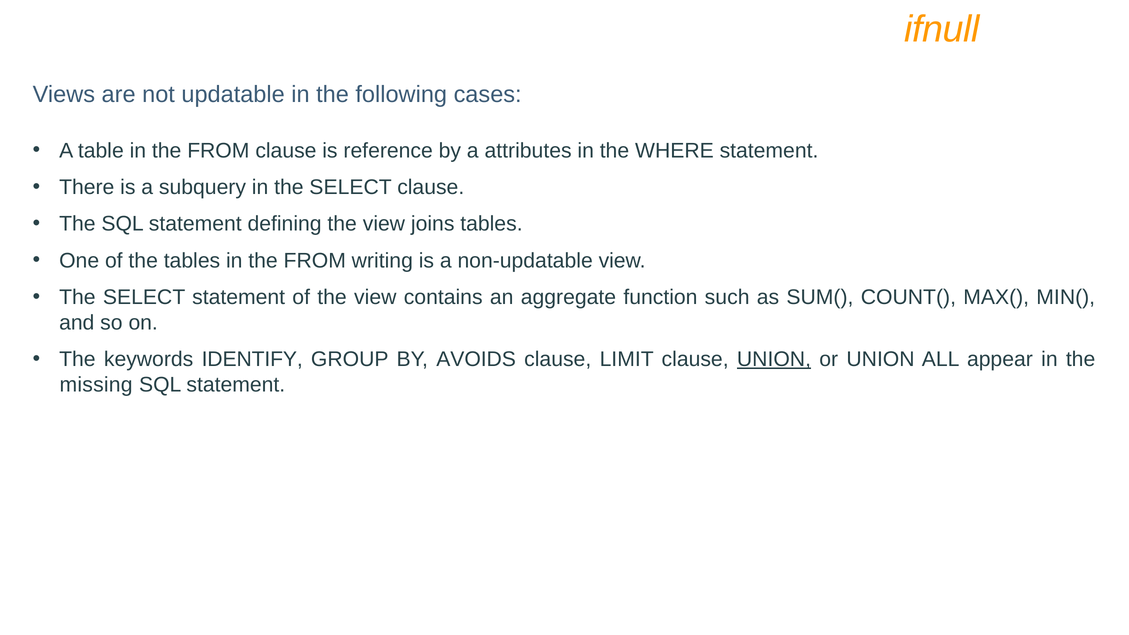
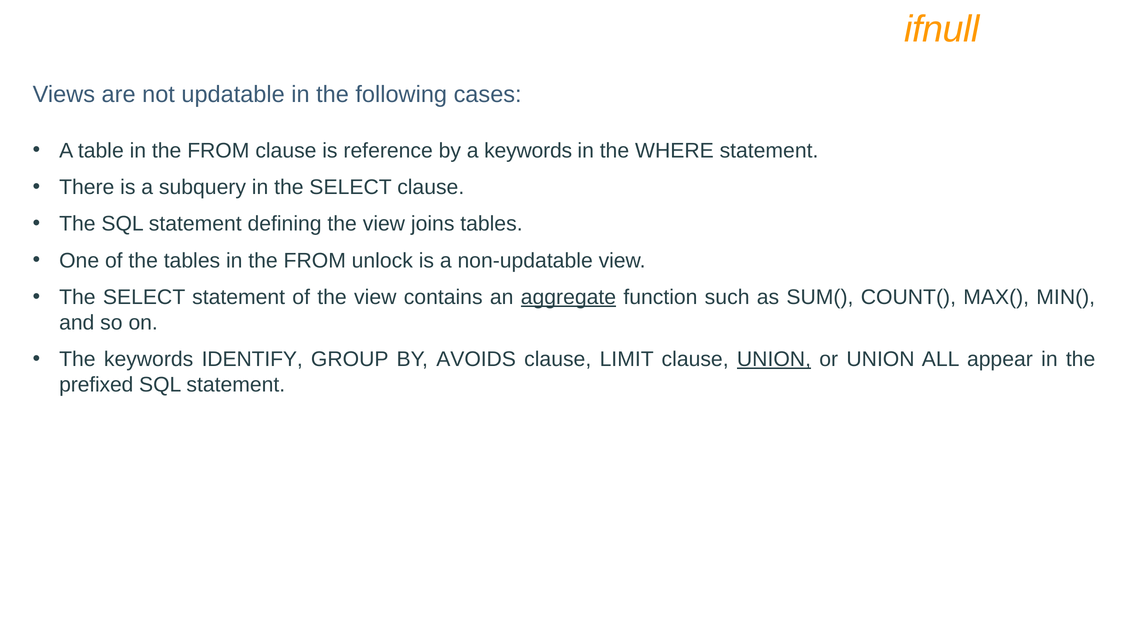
a attributes: attributes -> keywords
writing: writing -> unlock
aggregate underline: none -> present
missing: missing -> prefixed
